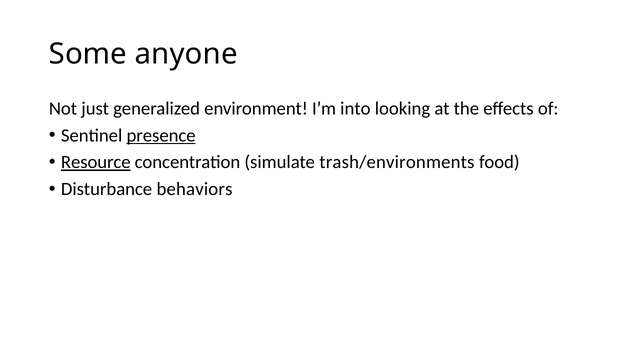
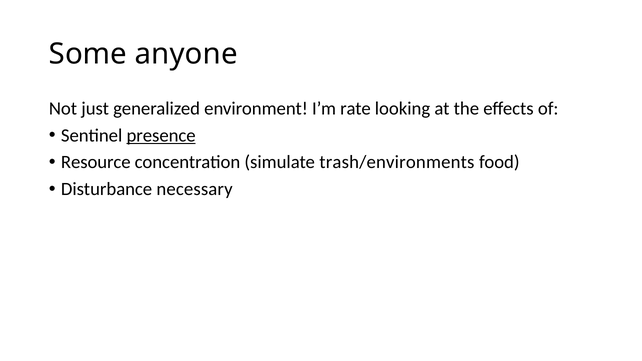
into: into -> rate
Resource underline: present -> none
behaviors: behaviors -> necessary
